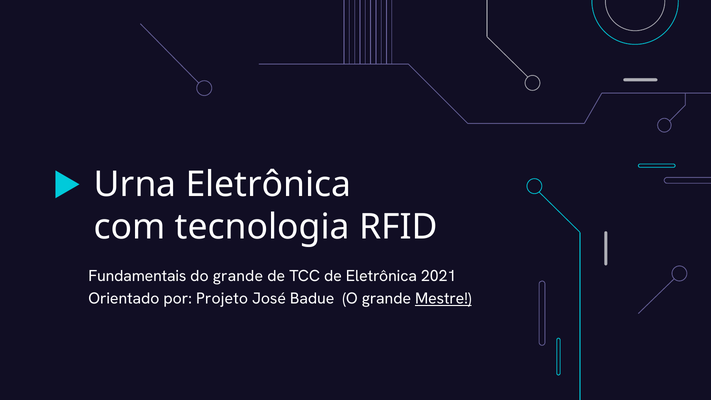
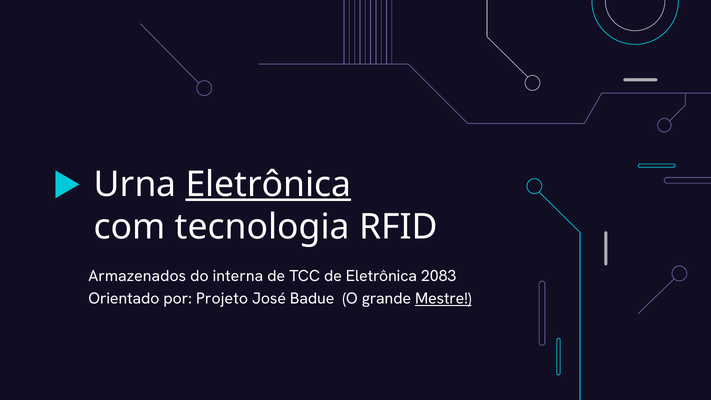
Eletrônica at (268, 184) underline: none -> present
Fundamentais: Fundamentais -> Armazenados
do grande: grande -> interna
2021: 2021 -> 2083
